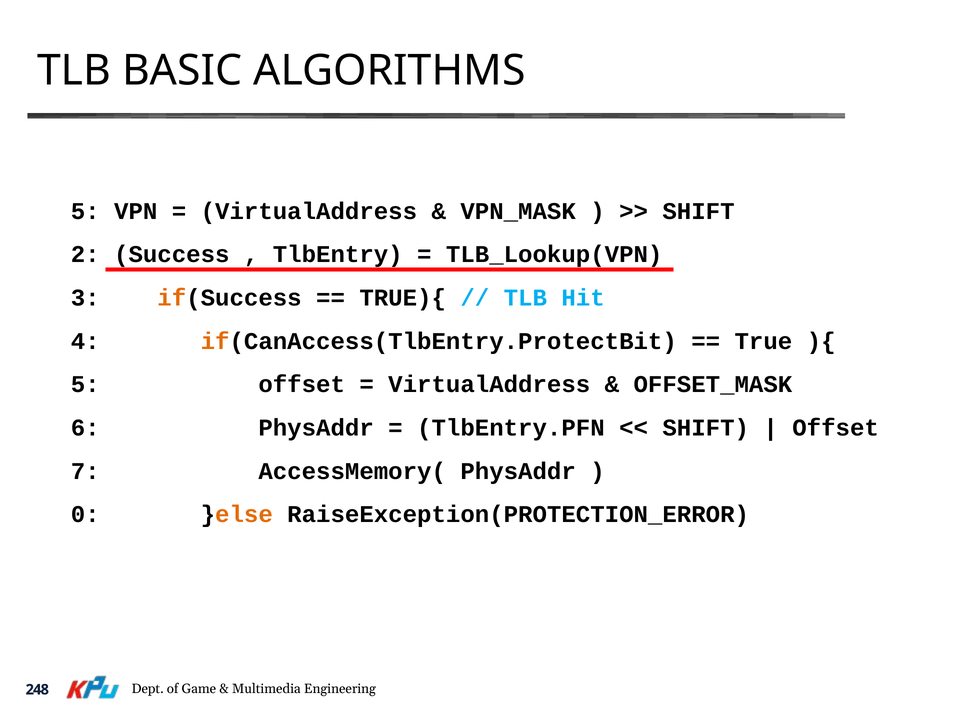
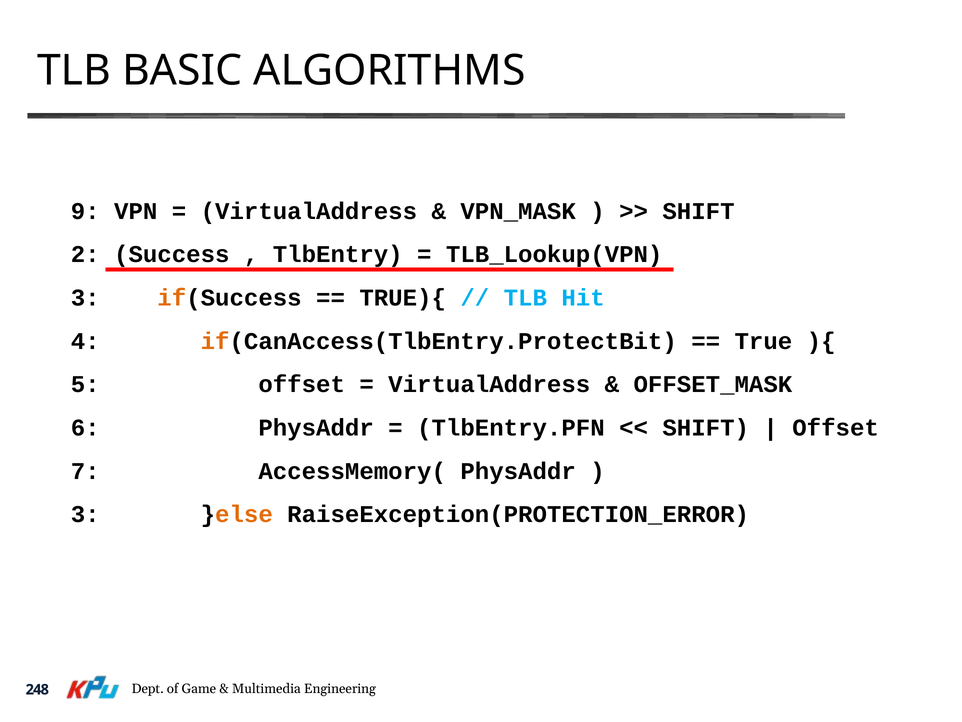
5 at (85, 211): 5 -> 9
0 at (85, 514): 0 -> 3
